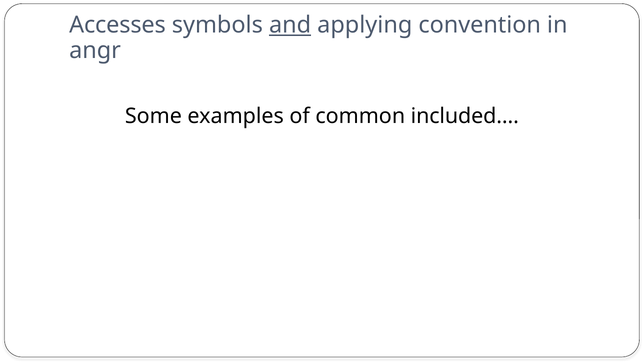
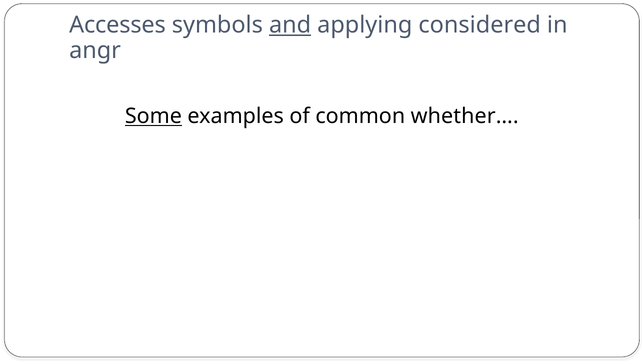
convention: convention -> considered
Some underline: none -> present
included…: included… -> whether…
